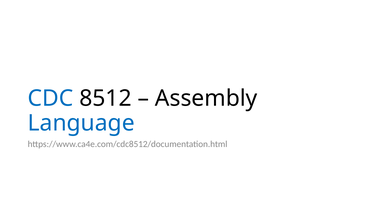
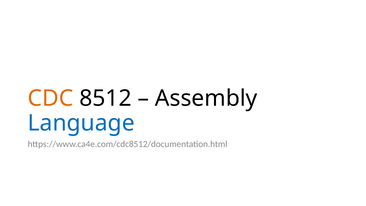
CDC colour: blue -> orange
